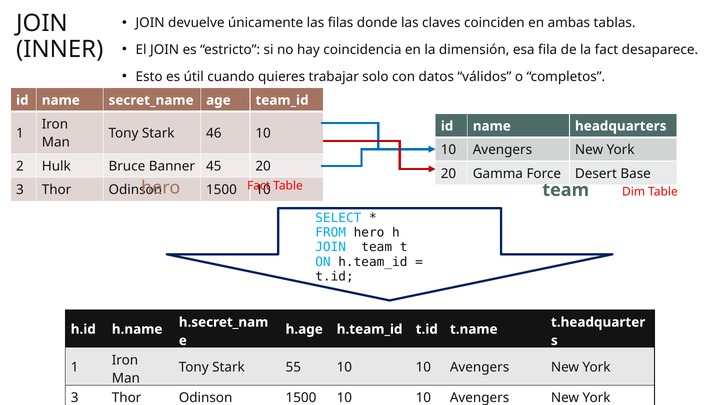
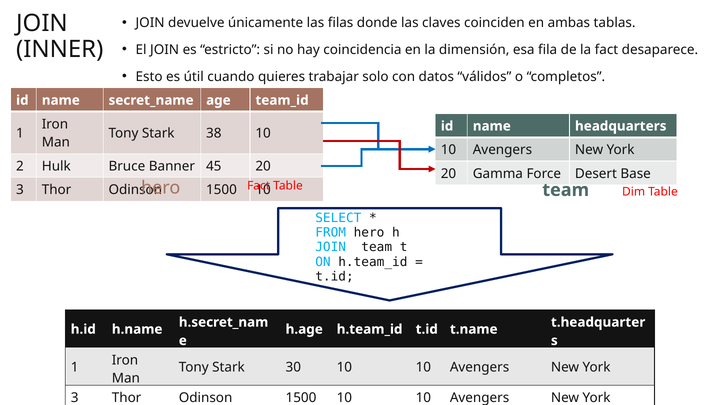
46: 46 -> 38
55: 55 -> 30
